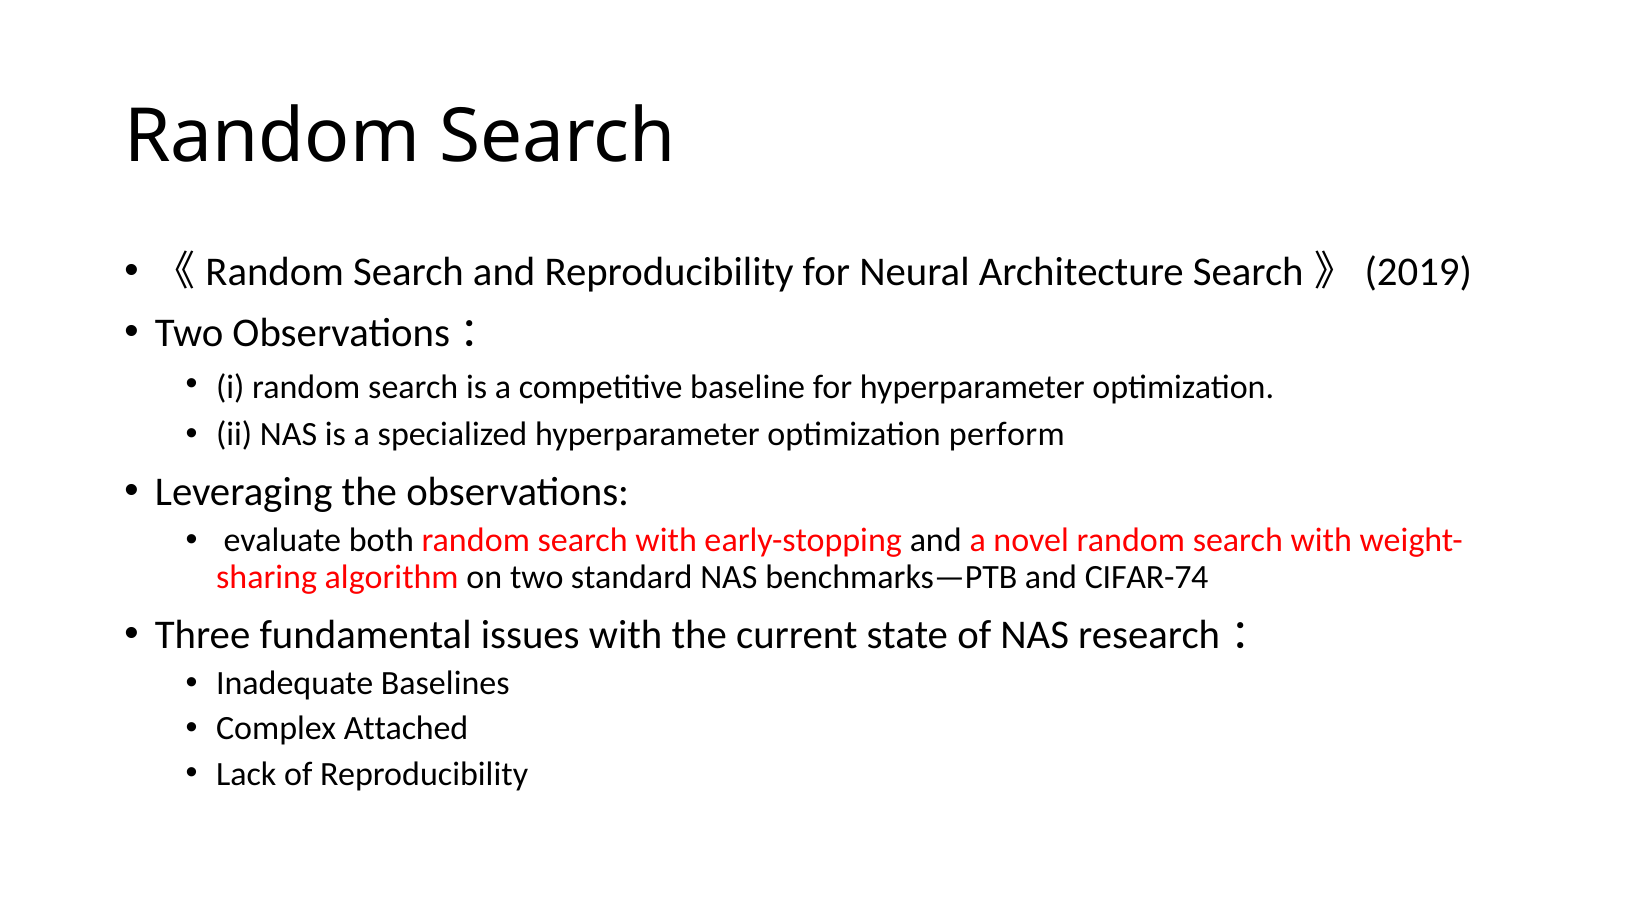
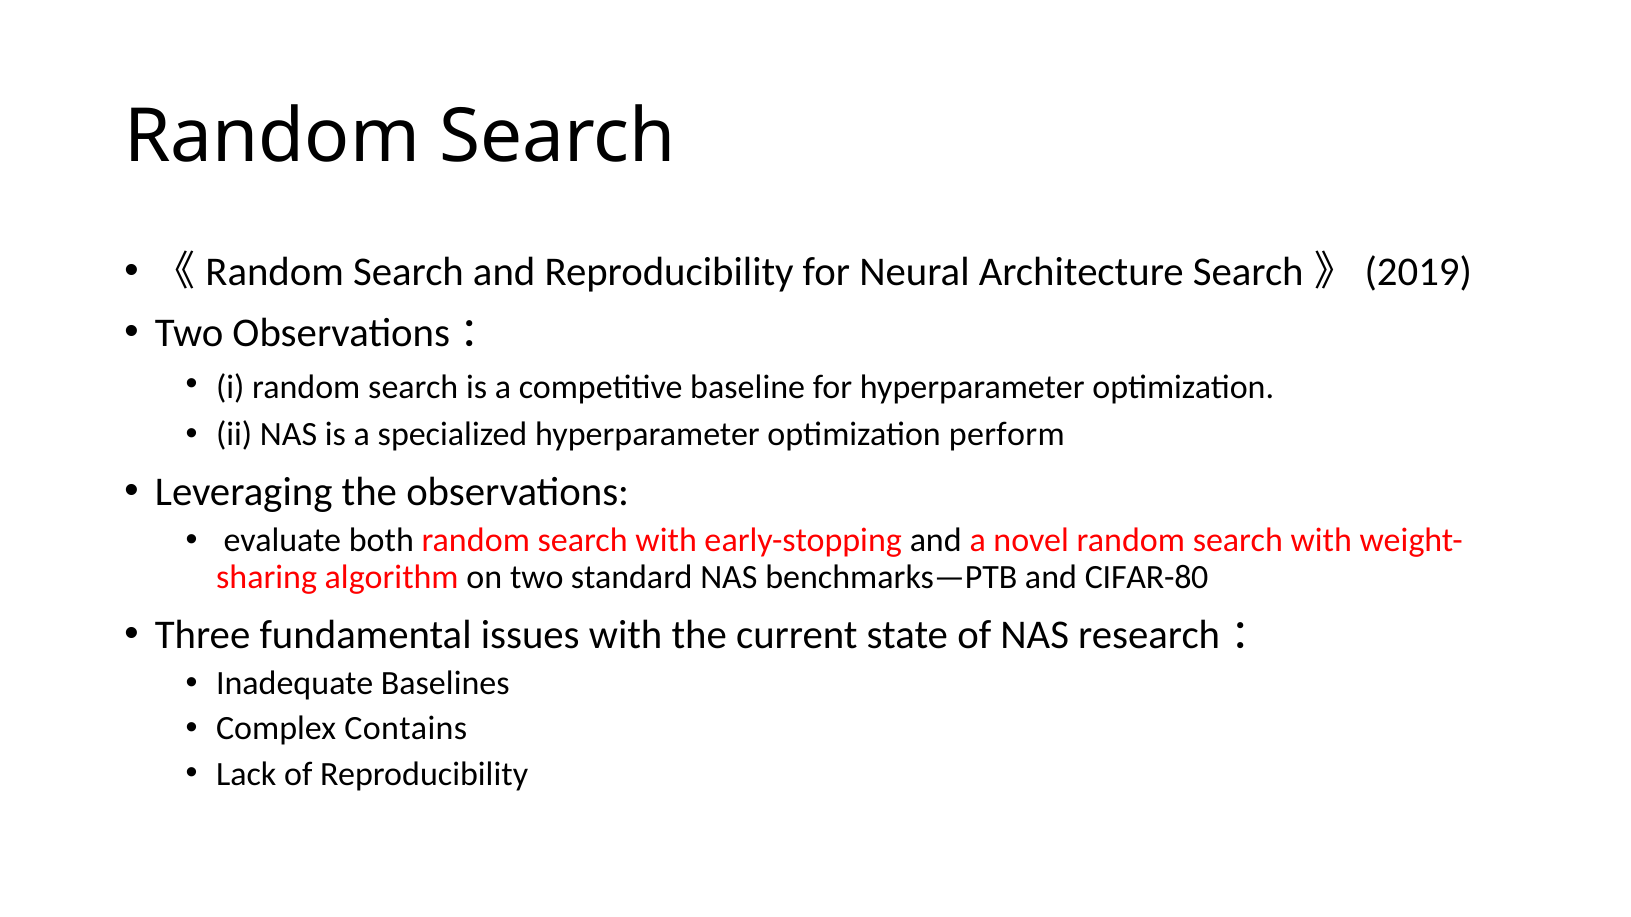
CIFAR-74: CIFAR-74 -> CIFAR-80
Attached: Attached -> Contains
